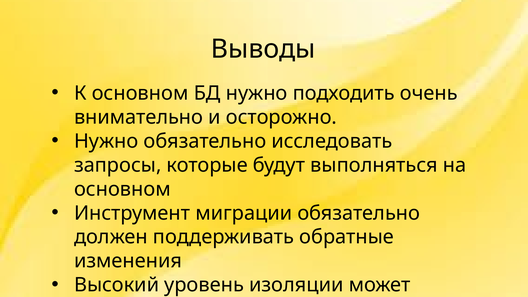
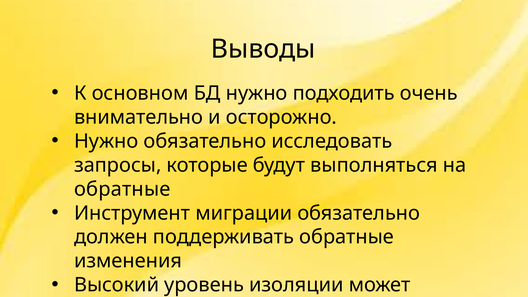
основном at (122, 189): основном -> обратные
